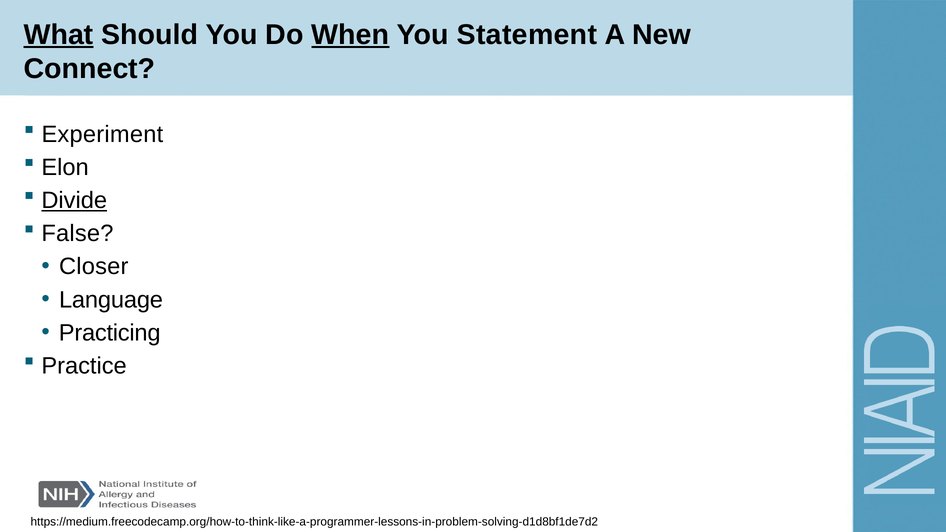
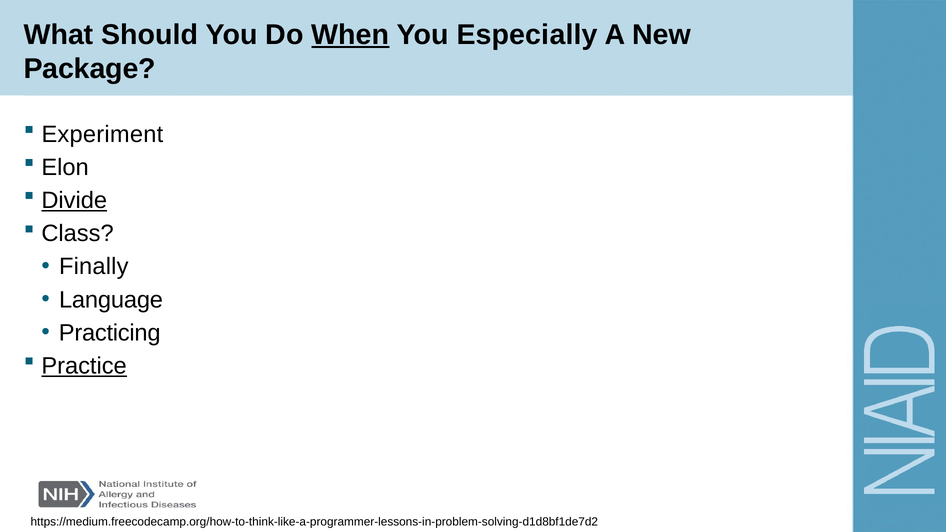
What underline: present -> none
Statement: Statement -> Especially
Connect: Connect -> Package
False: False -> Class
Closer: Closer -> Finally
Practice underline: none -> present
